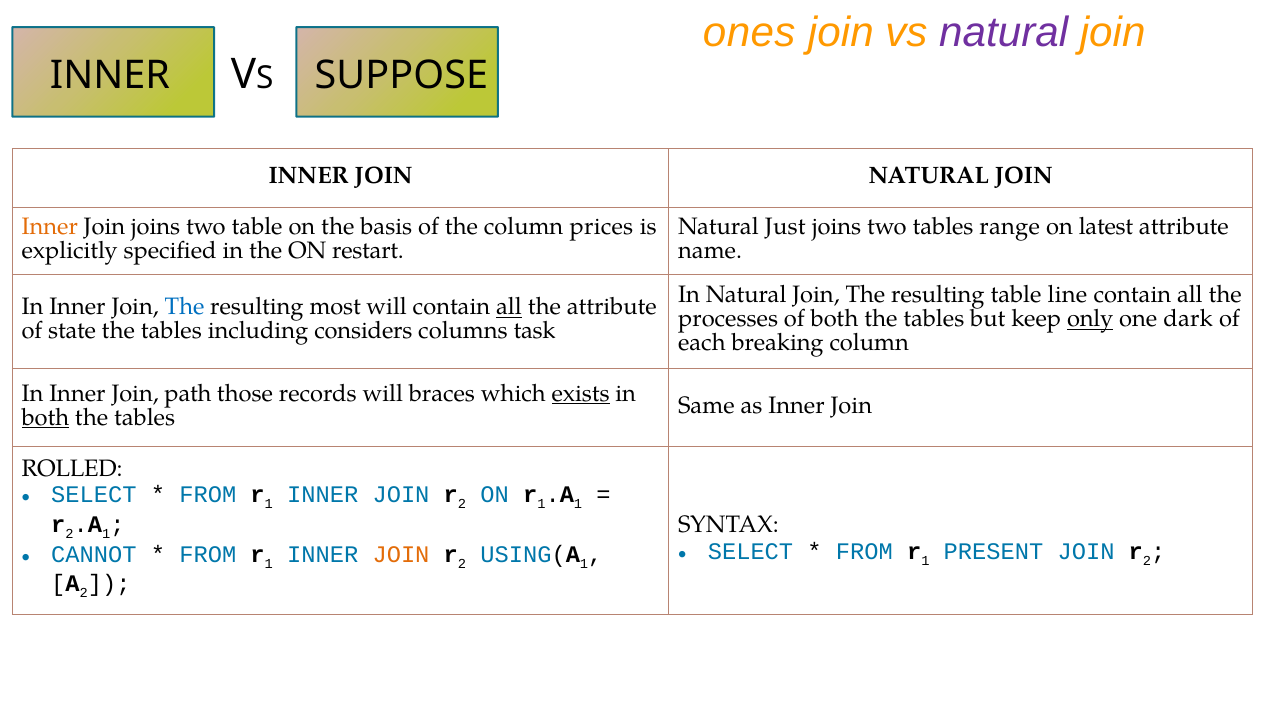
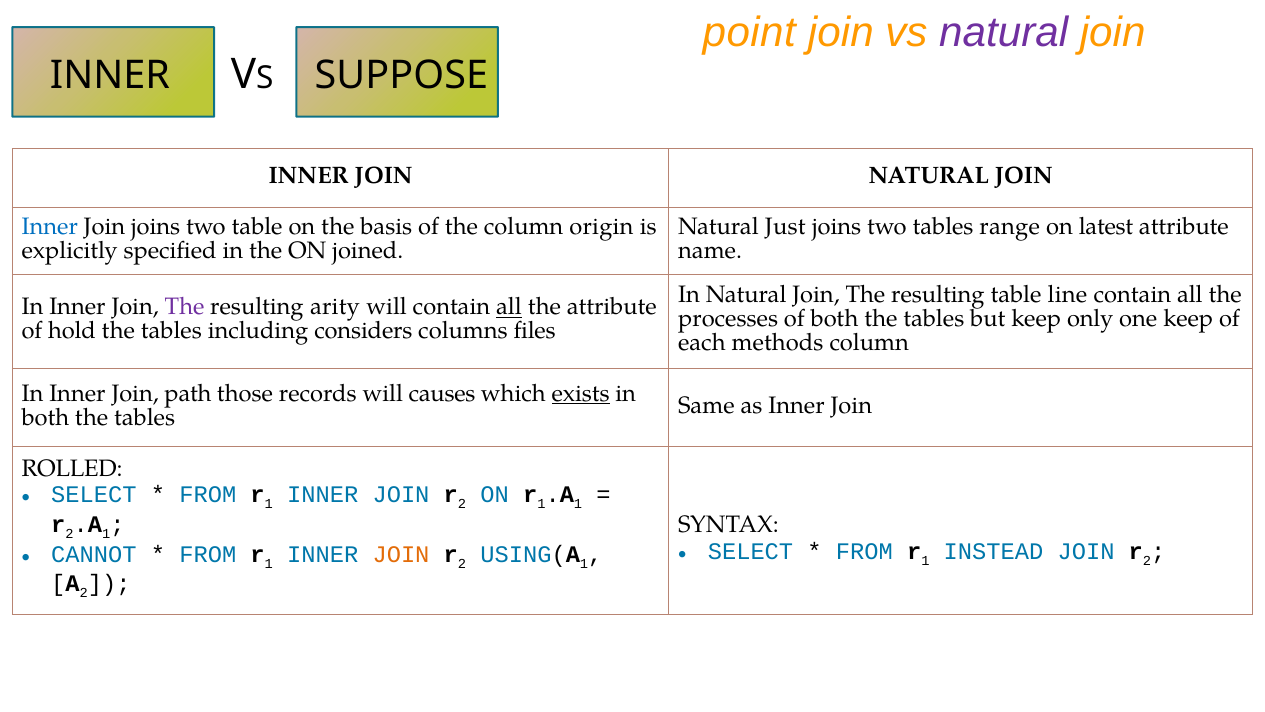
ones: ones -> point
Inner at (50, 226) colour: orange -> blue
prices: prices -> origin
restart: restart -> joined
The at (185, 307) colour: blue -> purple
most: most -> arity
only underline: present -> none
one dark: dark -> keep
state: state -> hold
task: task -> files
breaking: breaking -> methods
braces: braces -> causes
both at (45, 417) underline: present -> none
PRESENT: PRESENT -> INSTEAD
